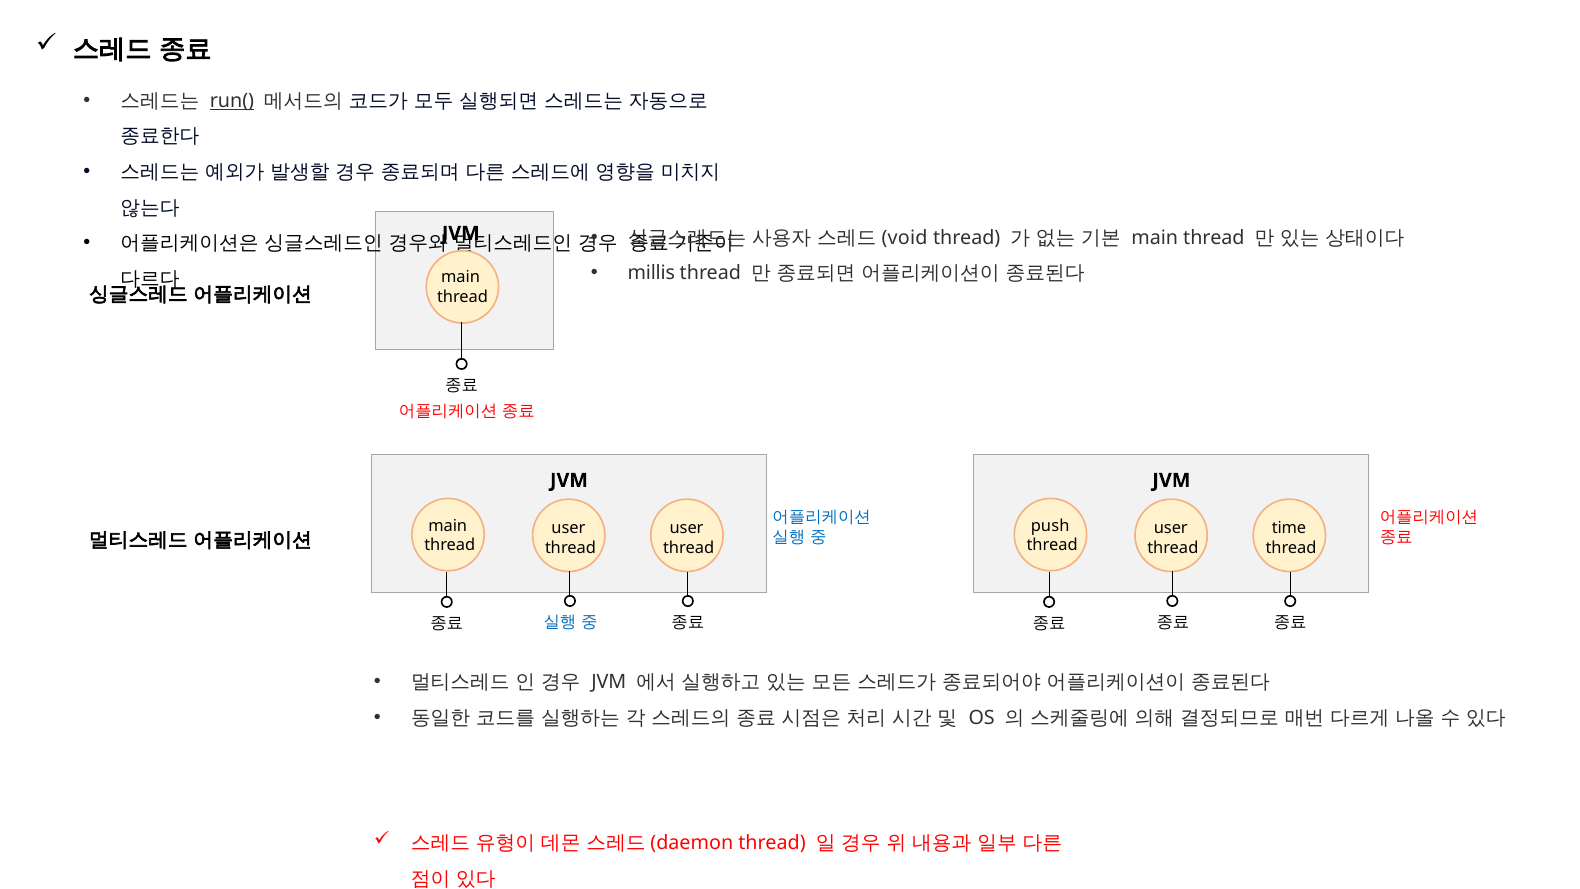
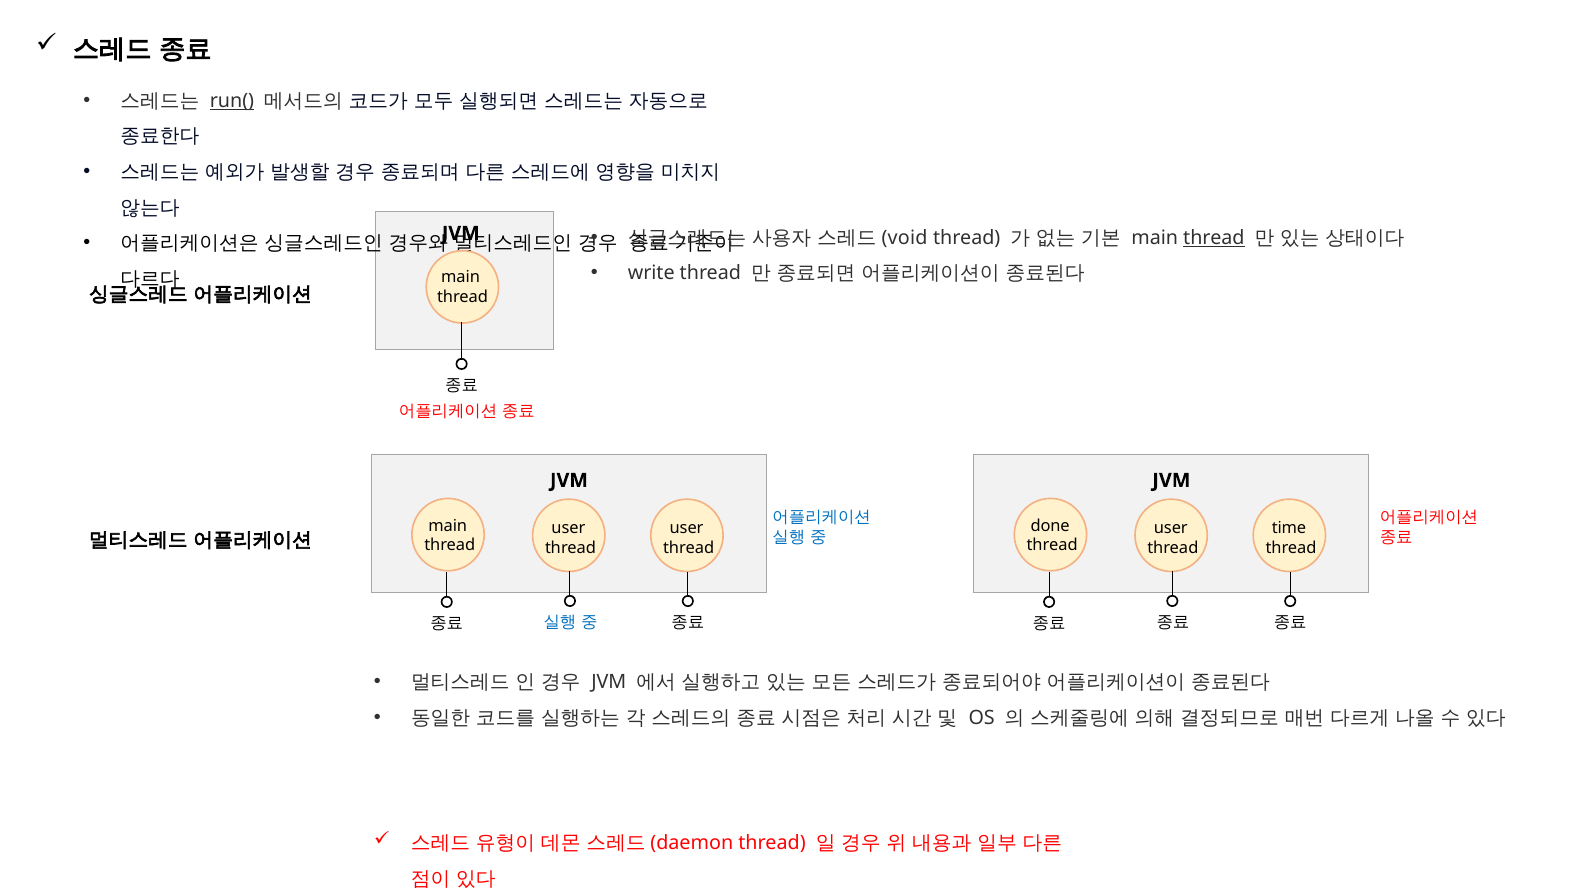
thread at (1214, 238) underline: none -> present
millis: millis -> write
push: push -> done
